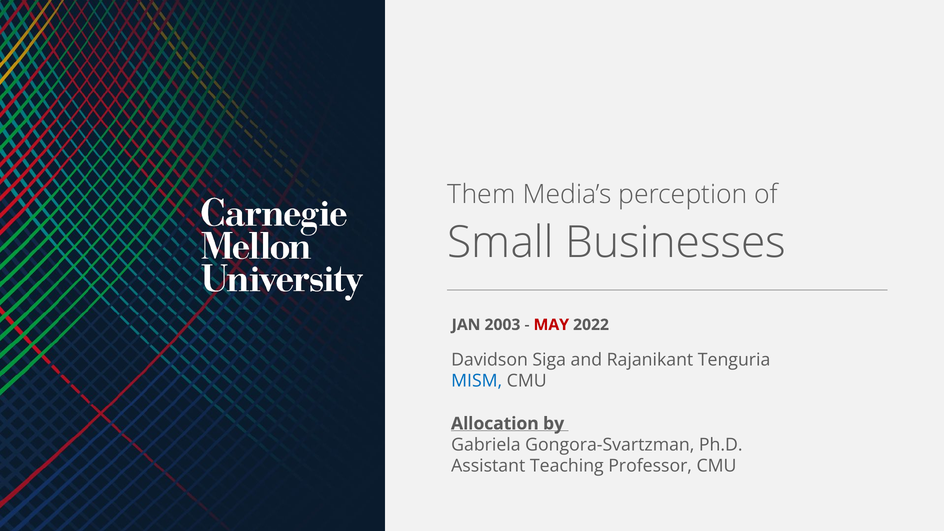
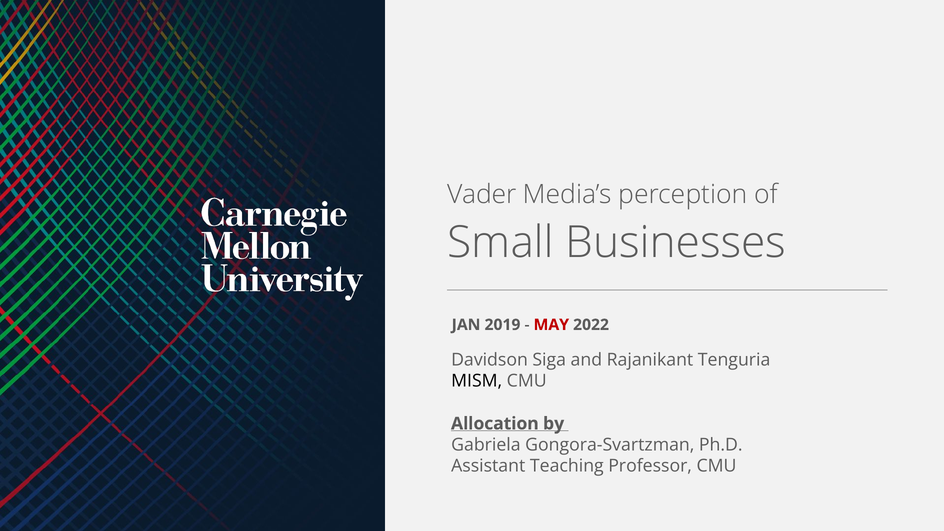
Them: Them -> Vader
2003: 2003 -> 2019
MISM colour: blue -> black
